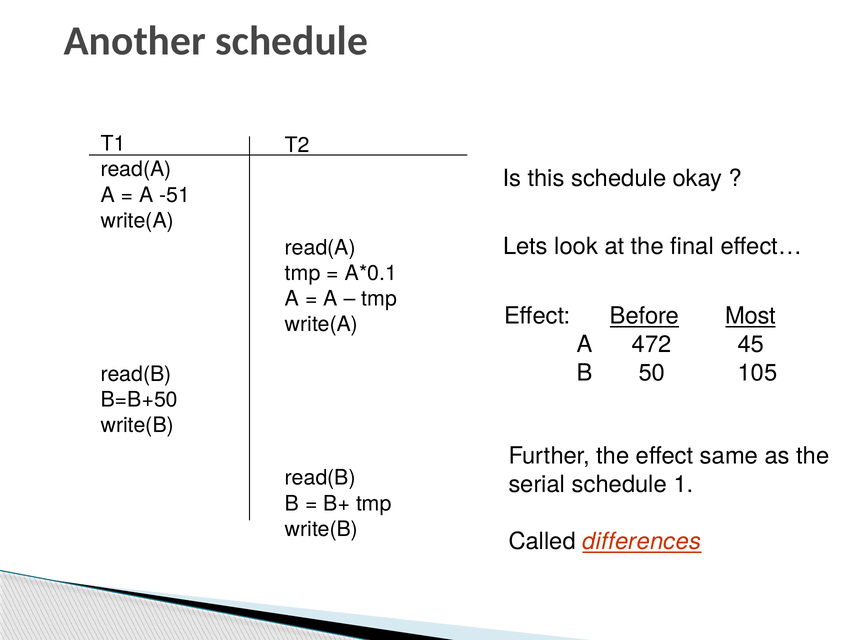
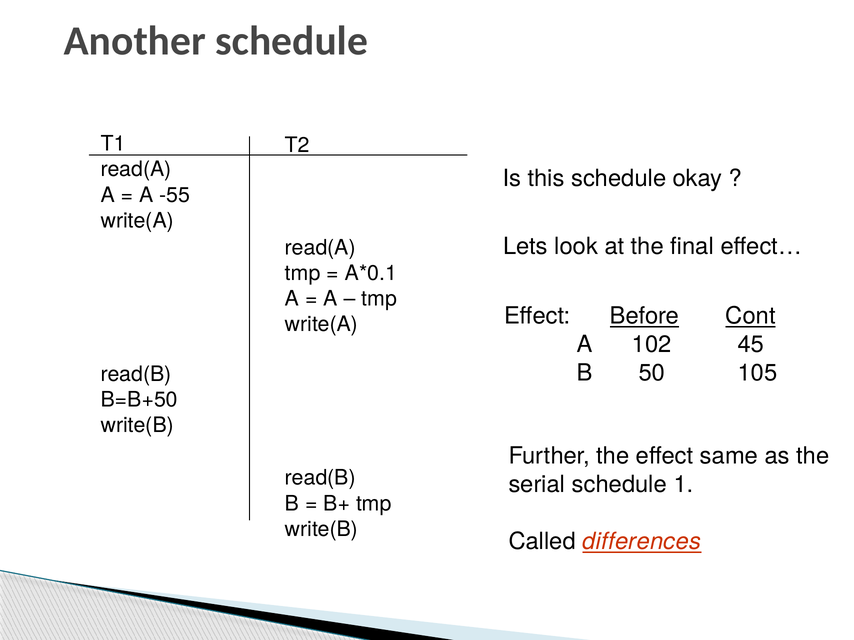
-51: -51 -> -55
Most: Most -> Cont
472: 472 -> 102
